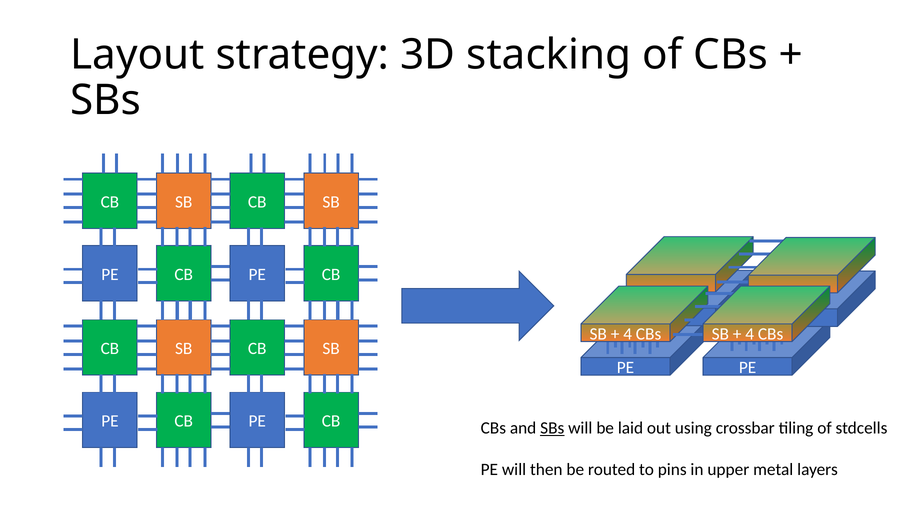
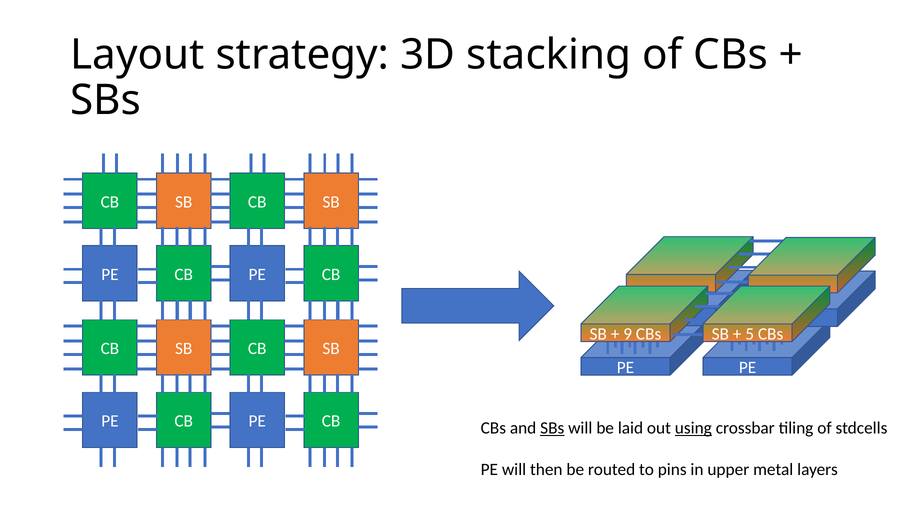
4 at (628, 334): 4 -> 9
4 at (750, 334): 4 -> 5
using underline: none -> present
